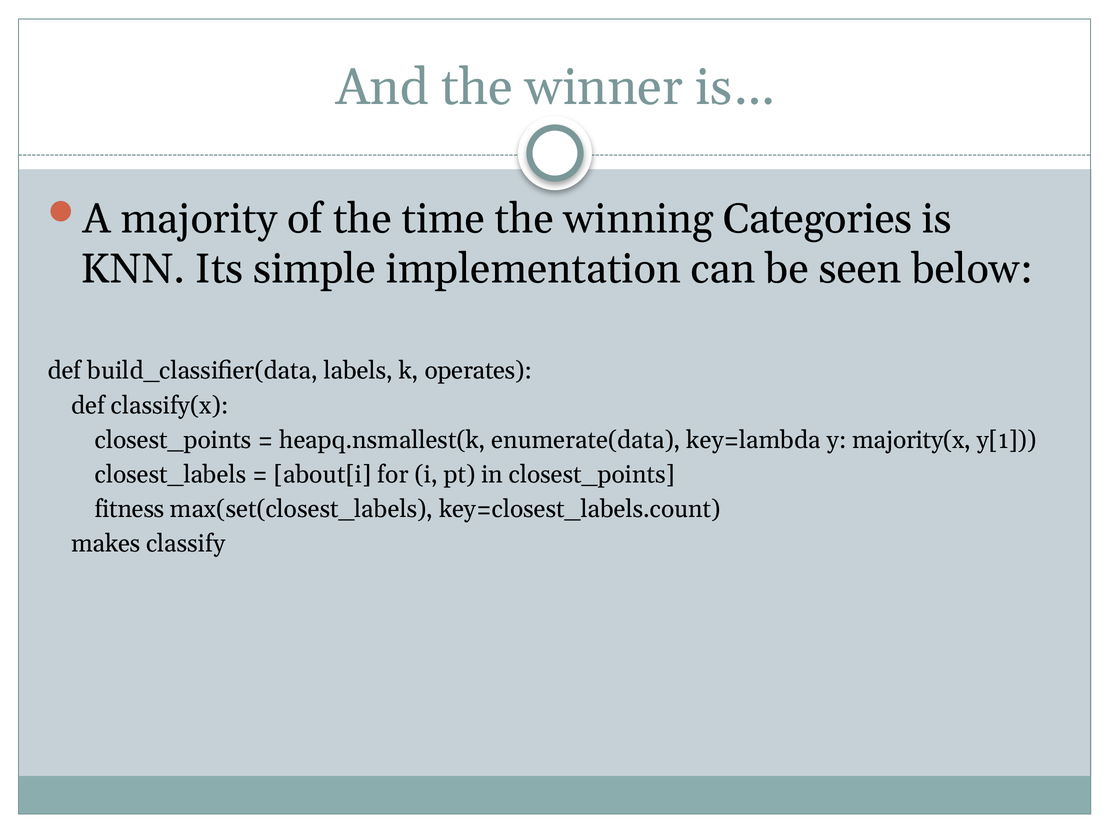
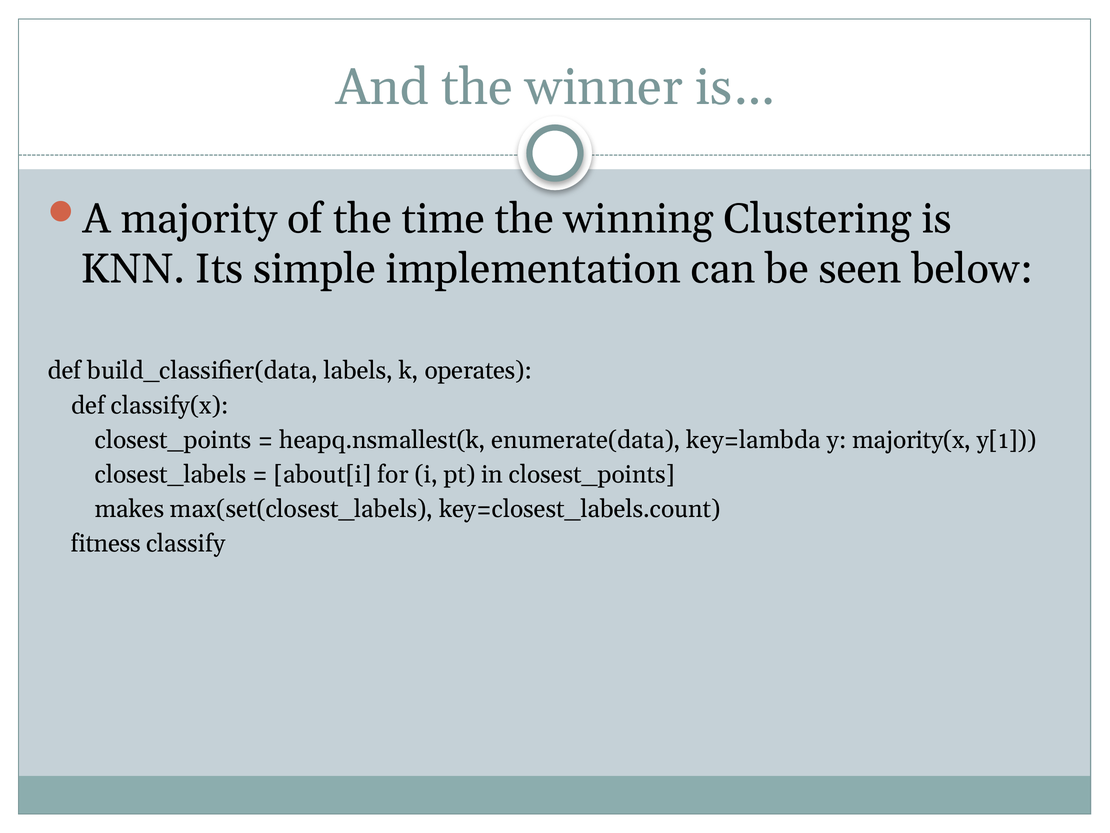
Categories: Categories -> Clustering
fitness: fitness -> makes
makes: makes -> fitness
